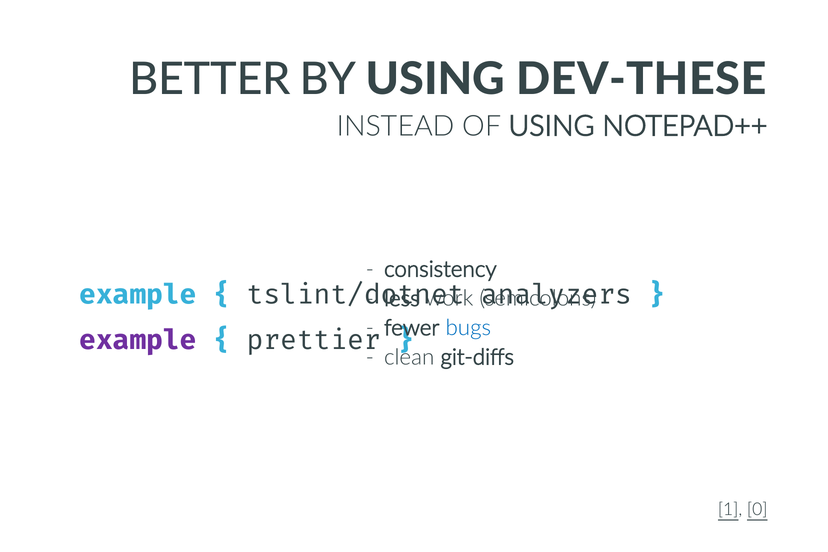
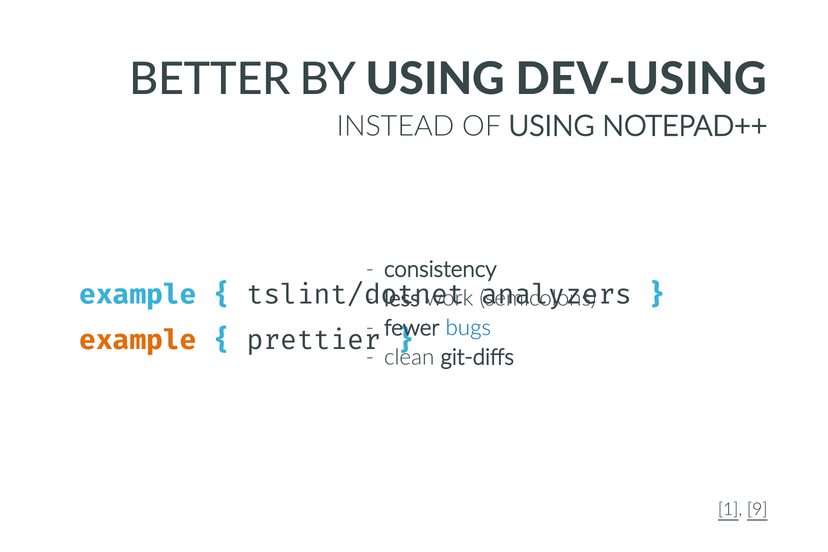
DEV-THESE: DEV-THESE -> DEV-USING
example at (138, 340) colour: purple -> orange
0: 0 -> 9
